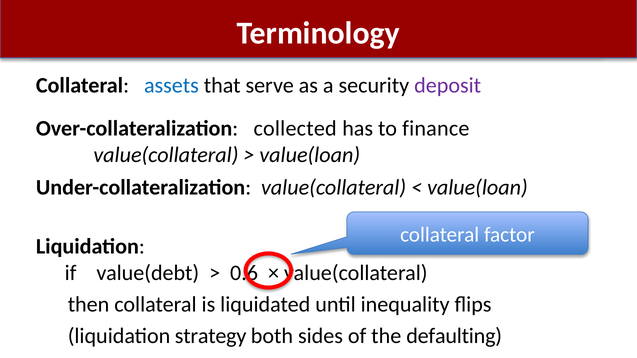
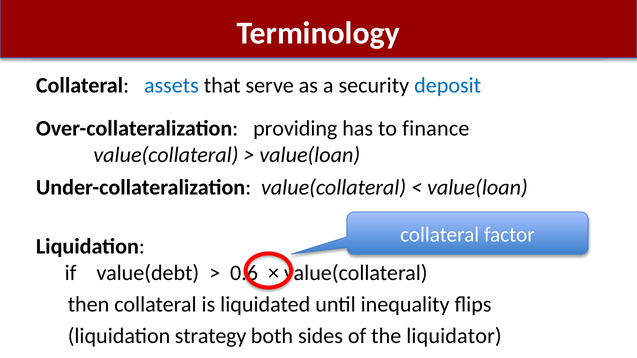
deposit colour: purple -> blue
collected: collected -> providing
defaulting: defaulting -> liquidator
